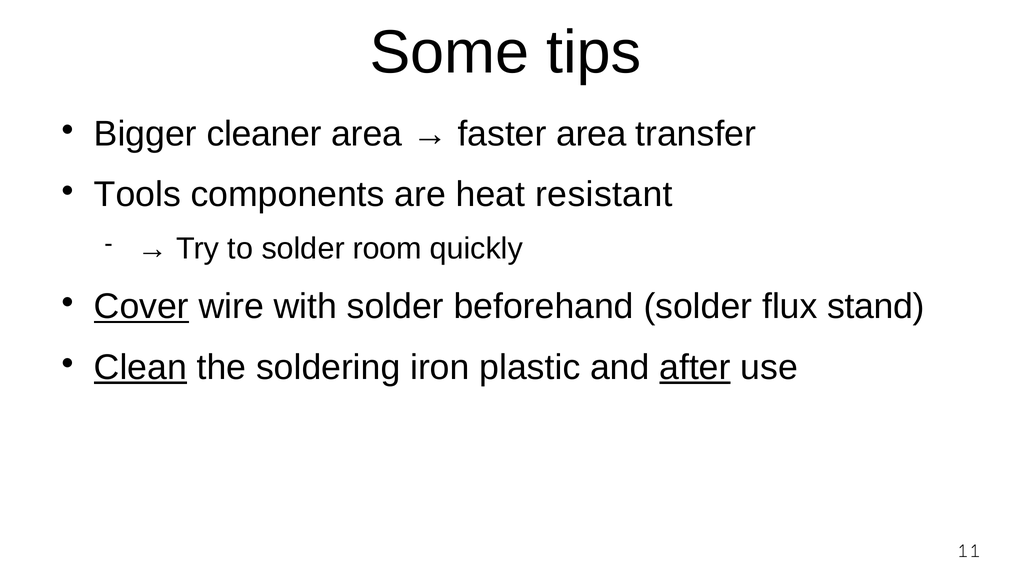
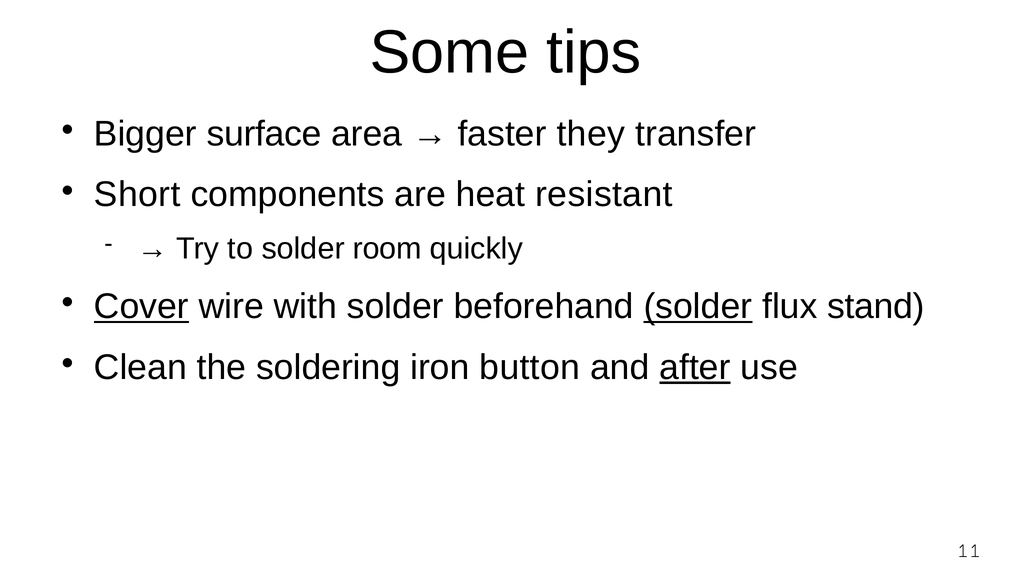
cleaner: cleaner -> surface
faster area: area -> they
Tools: Tools -> Short
solder at (698, 306) underline: none -> present
Clean underline: present -> none
plastic: plastic -> button
